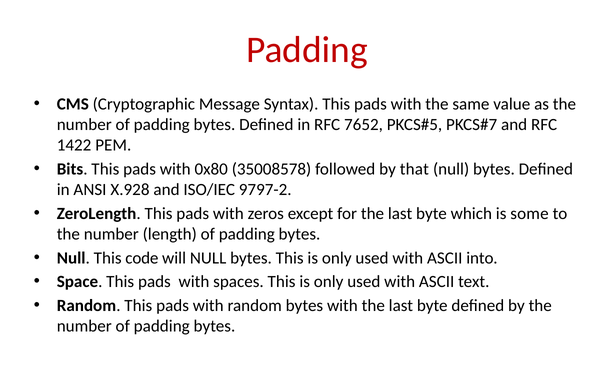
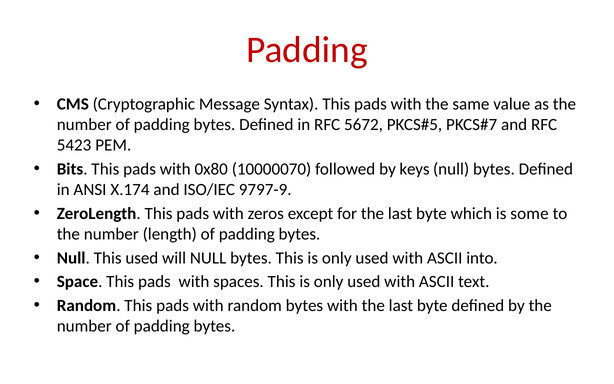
7652: 7652 -> 5672
1422: 1422 -> 5423
35008578: 35008578 -> 10000070
that: that -> keys
X.928: X.928 -> X.174
9797-2: 9797-2 -> 9797-9
This code: code -> used
